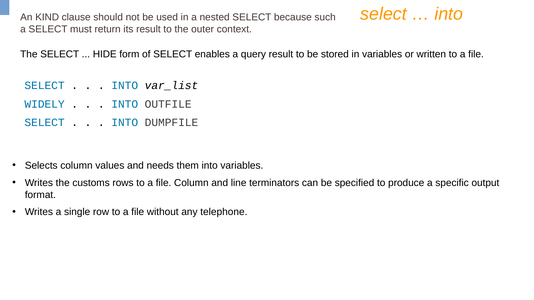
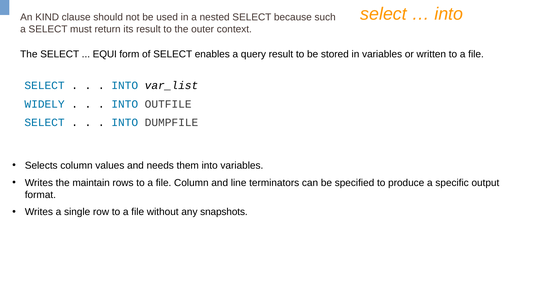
HIDE: HIDE -> EQUI
customs: customs -> maintain
telephone: telephone -> snapshots
